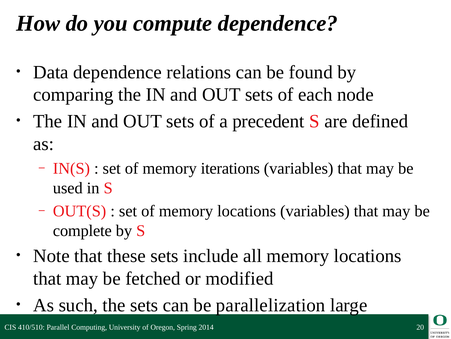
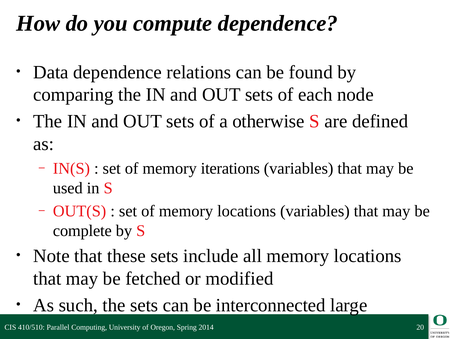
precedent: precedent -> otherwise
parallelization: parallelization -> interconnected
